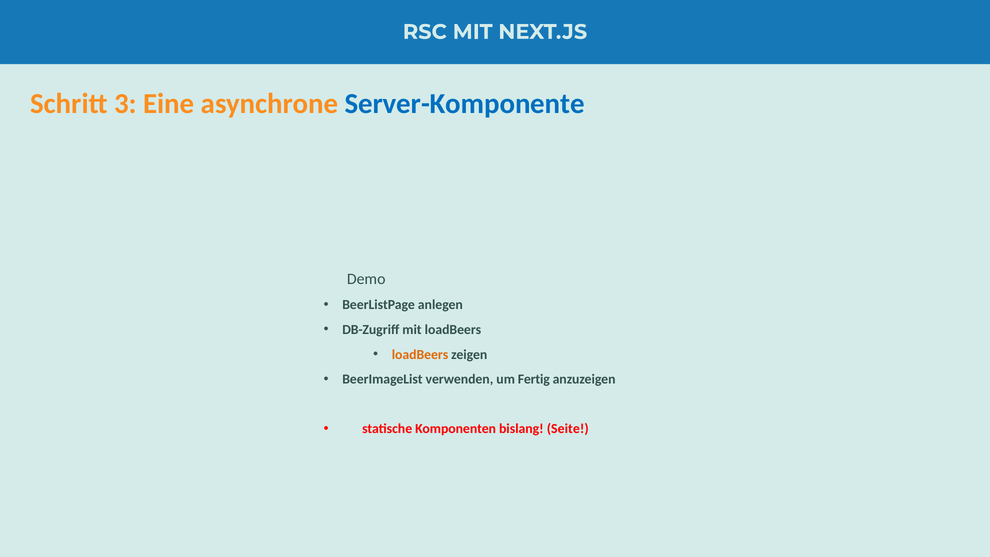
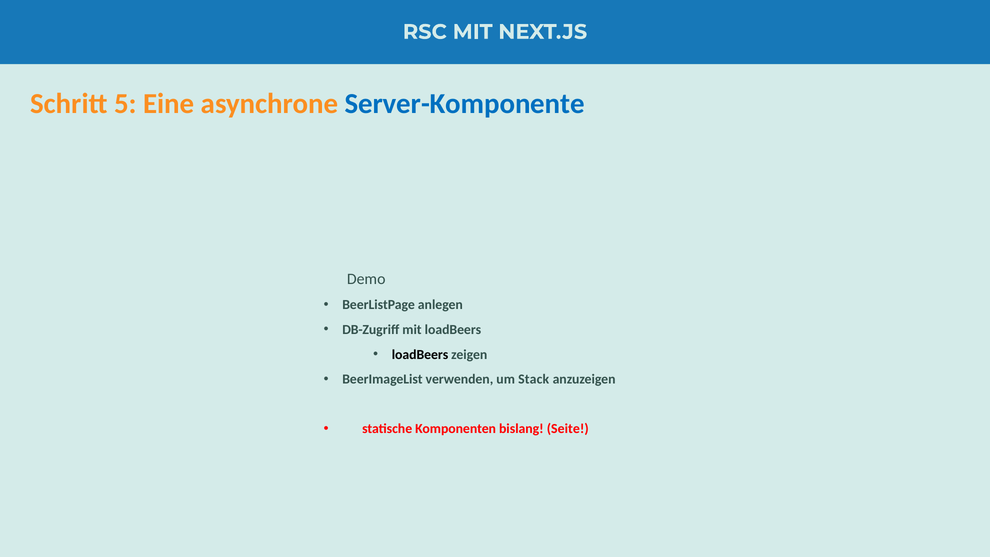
3: 3 -> 5
loadBeers at (420, 354) colour: orange -> black
Fertig: Fertig -> Stack
